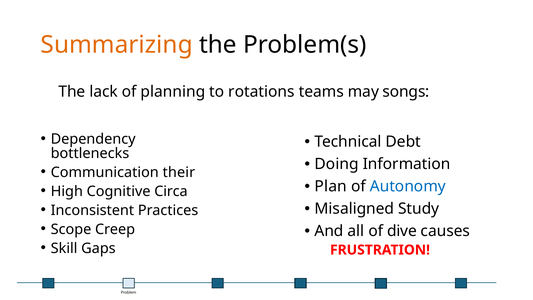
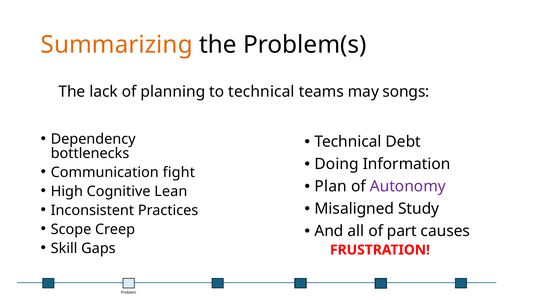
to rotations: rotations -> technical
their: their -> fight
Autonomy colour: blue -> purple
Circa: Circa -> Lean
dive: dive -> part
